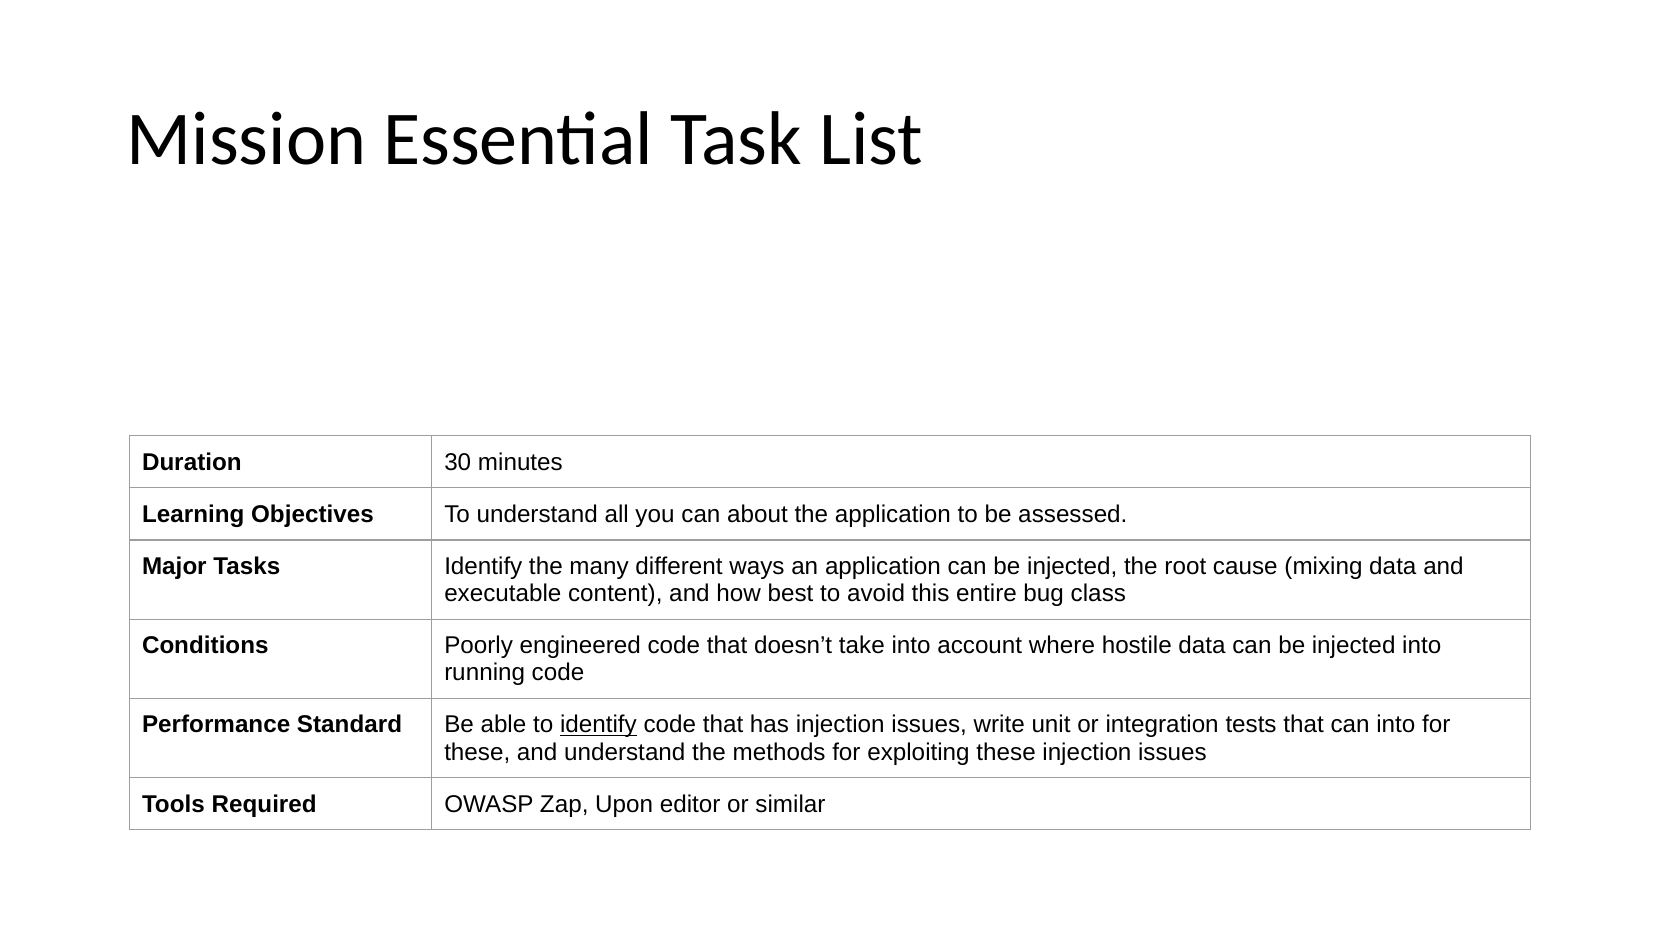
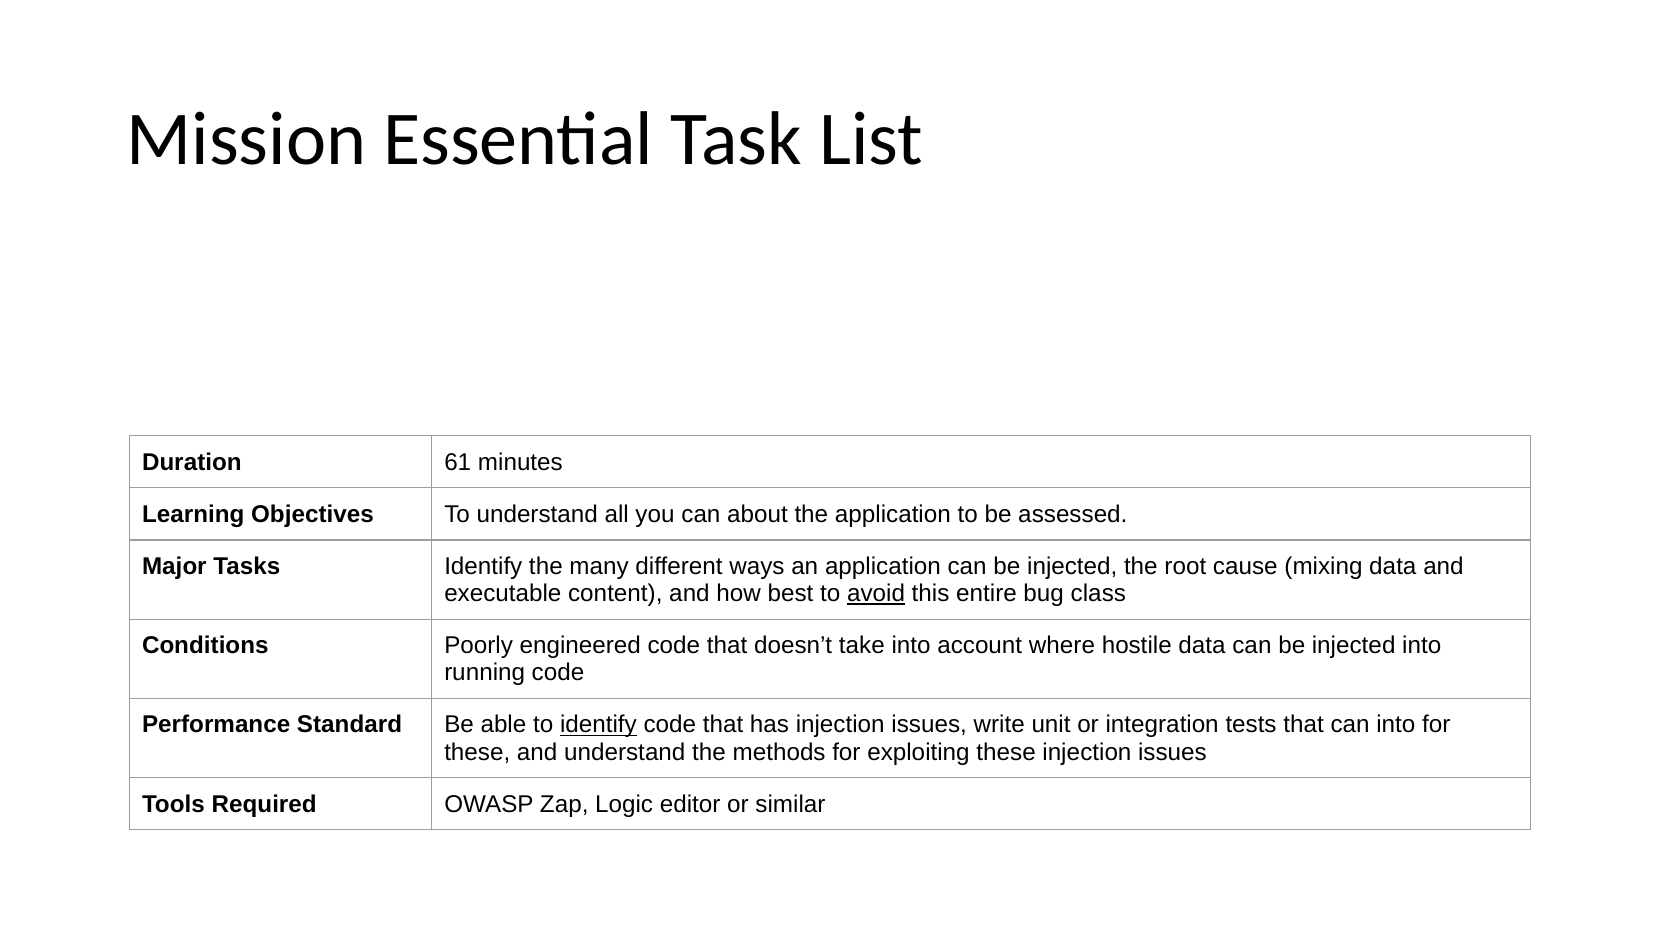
30: 30 -> 61
avoid underline: none -> present
Upon: Upon -> Logic
